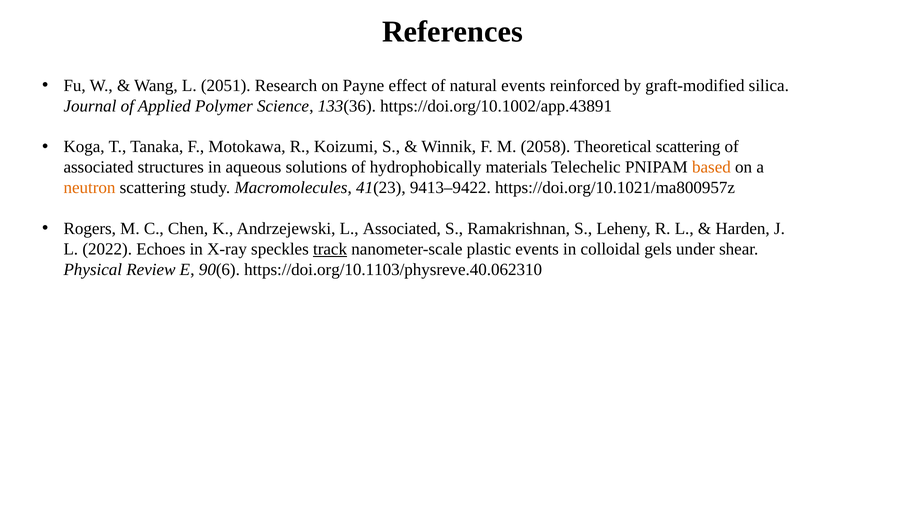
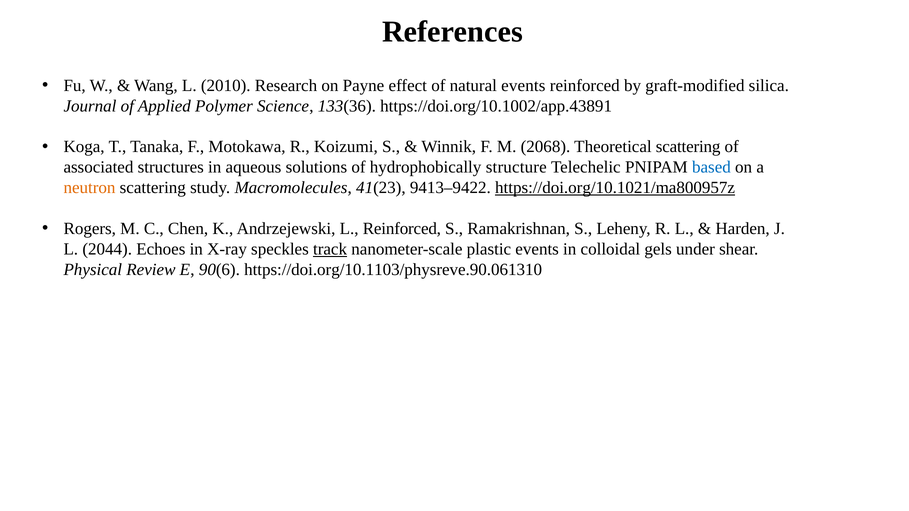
2051: 2051 -> 2010
2058: 2058 -> 2068
materials: materials -> structure
based colour: orange -> blue
https://doi.org/10.1021/ma800957z underline: none -> present
L Associated: Associated -> Reinforced
2022: 2022 -> 2044
https://doi.org/10.1103/physreve.40.062310: https://doi.org/10.1103/physreve.40.062310 -> https://doi.org/10.1103/physreve.90.061310
